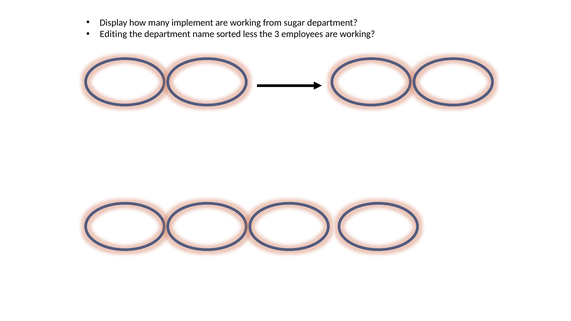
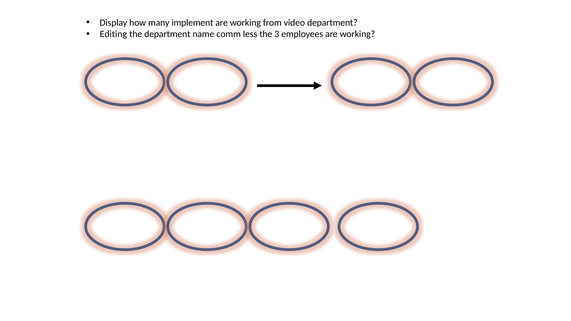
sugar: sugar -> video
sorted: sorted -> comm
